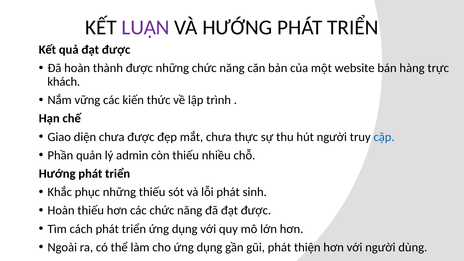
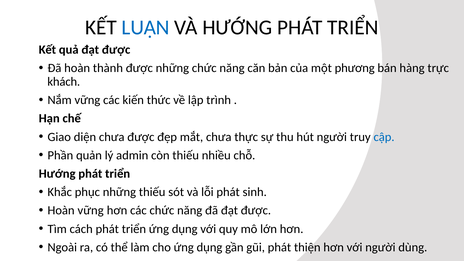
LUẬN colour: purple -> blue
website: website -> phương
Hoàn thiếu: thiếu -> vững
